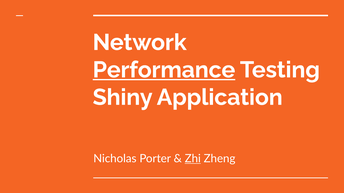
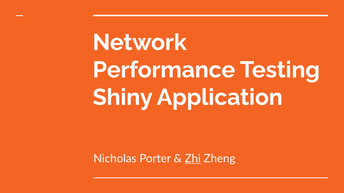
Performance underline: present -> none
